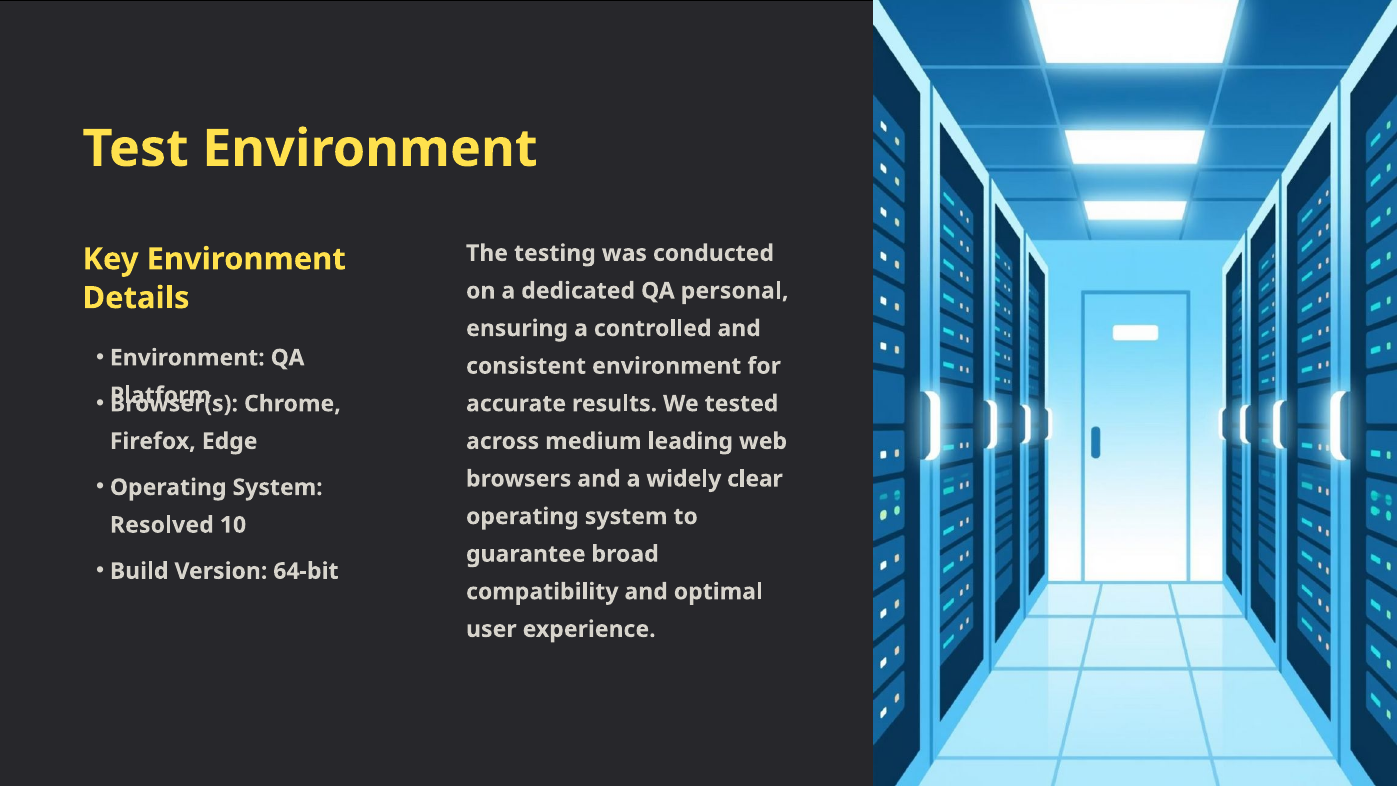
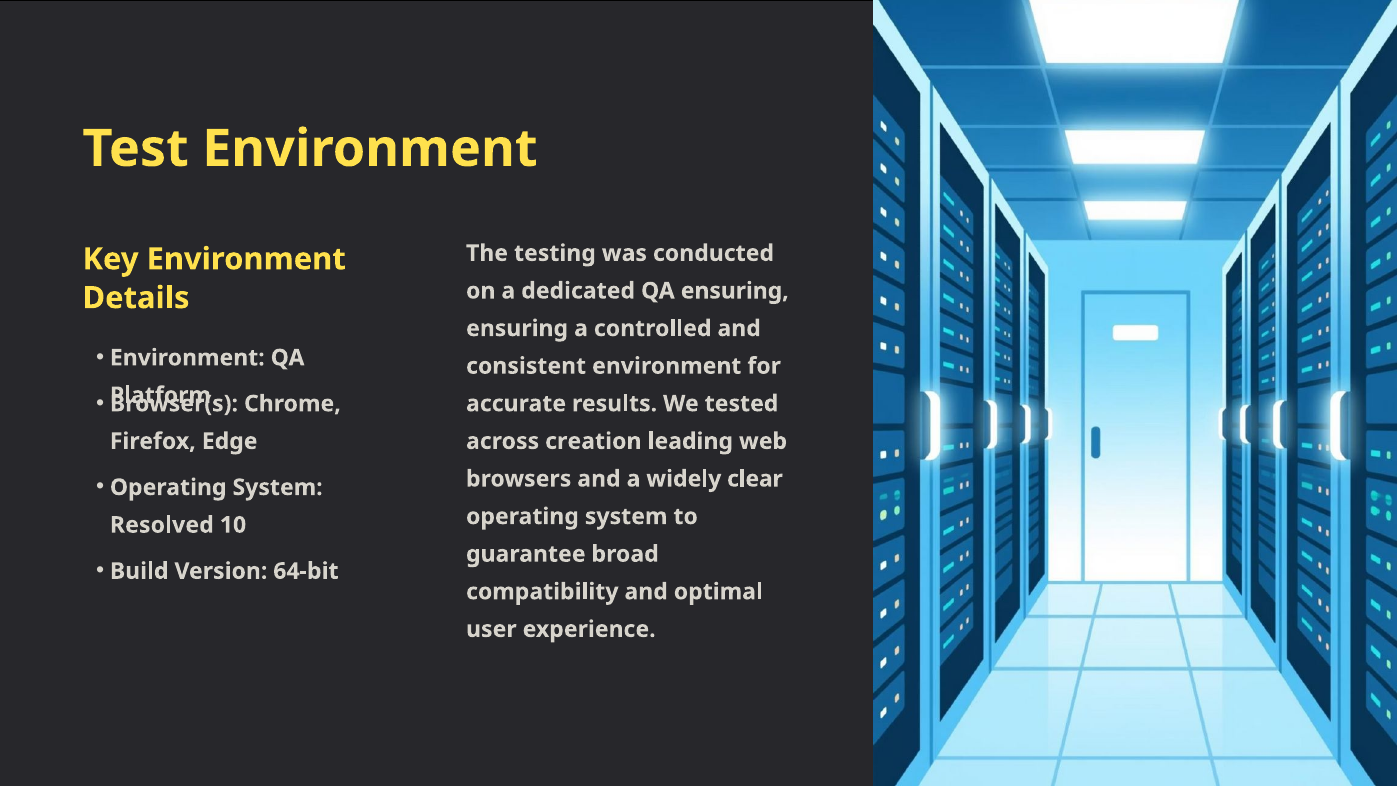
QA personal: personal -> ensuring
medium: medium -> creation
